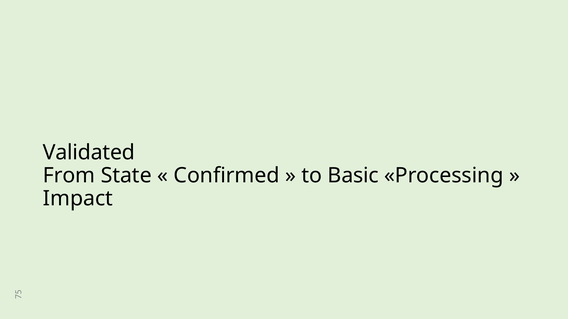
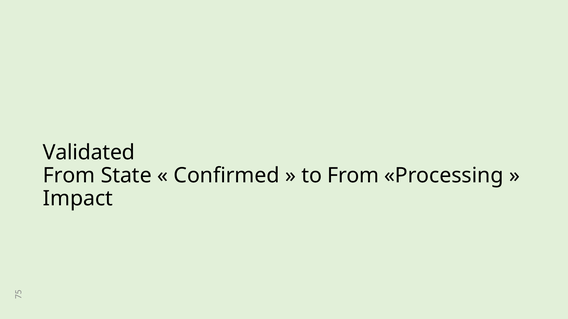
to Basic: Basic -> From
